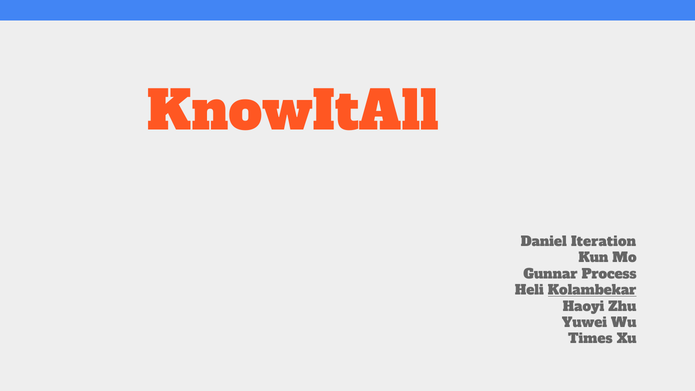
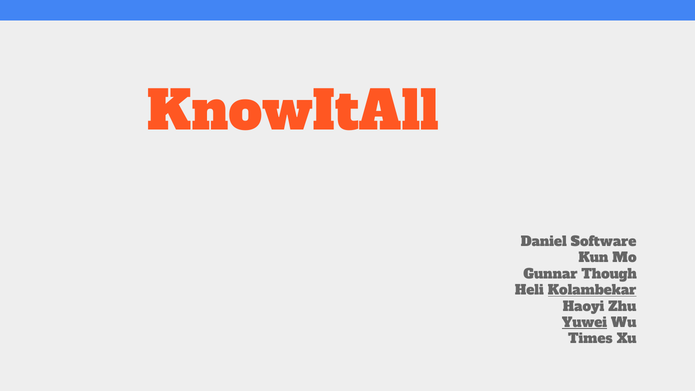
Iteration: Iteration -> Software
Process: Process -> Though
Yuwei underline: none -> present
